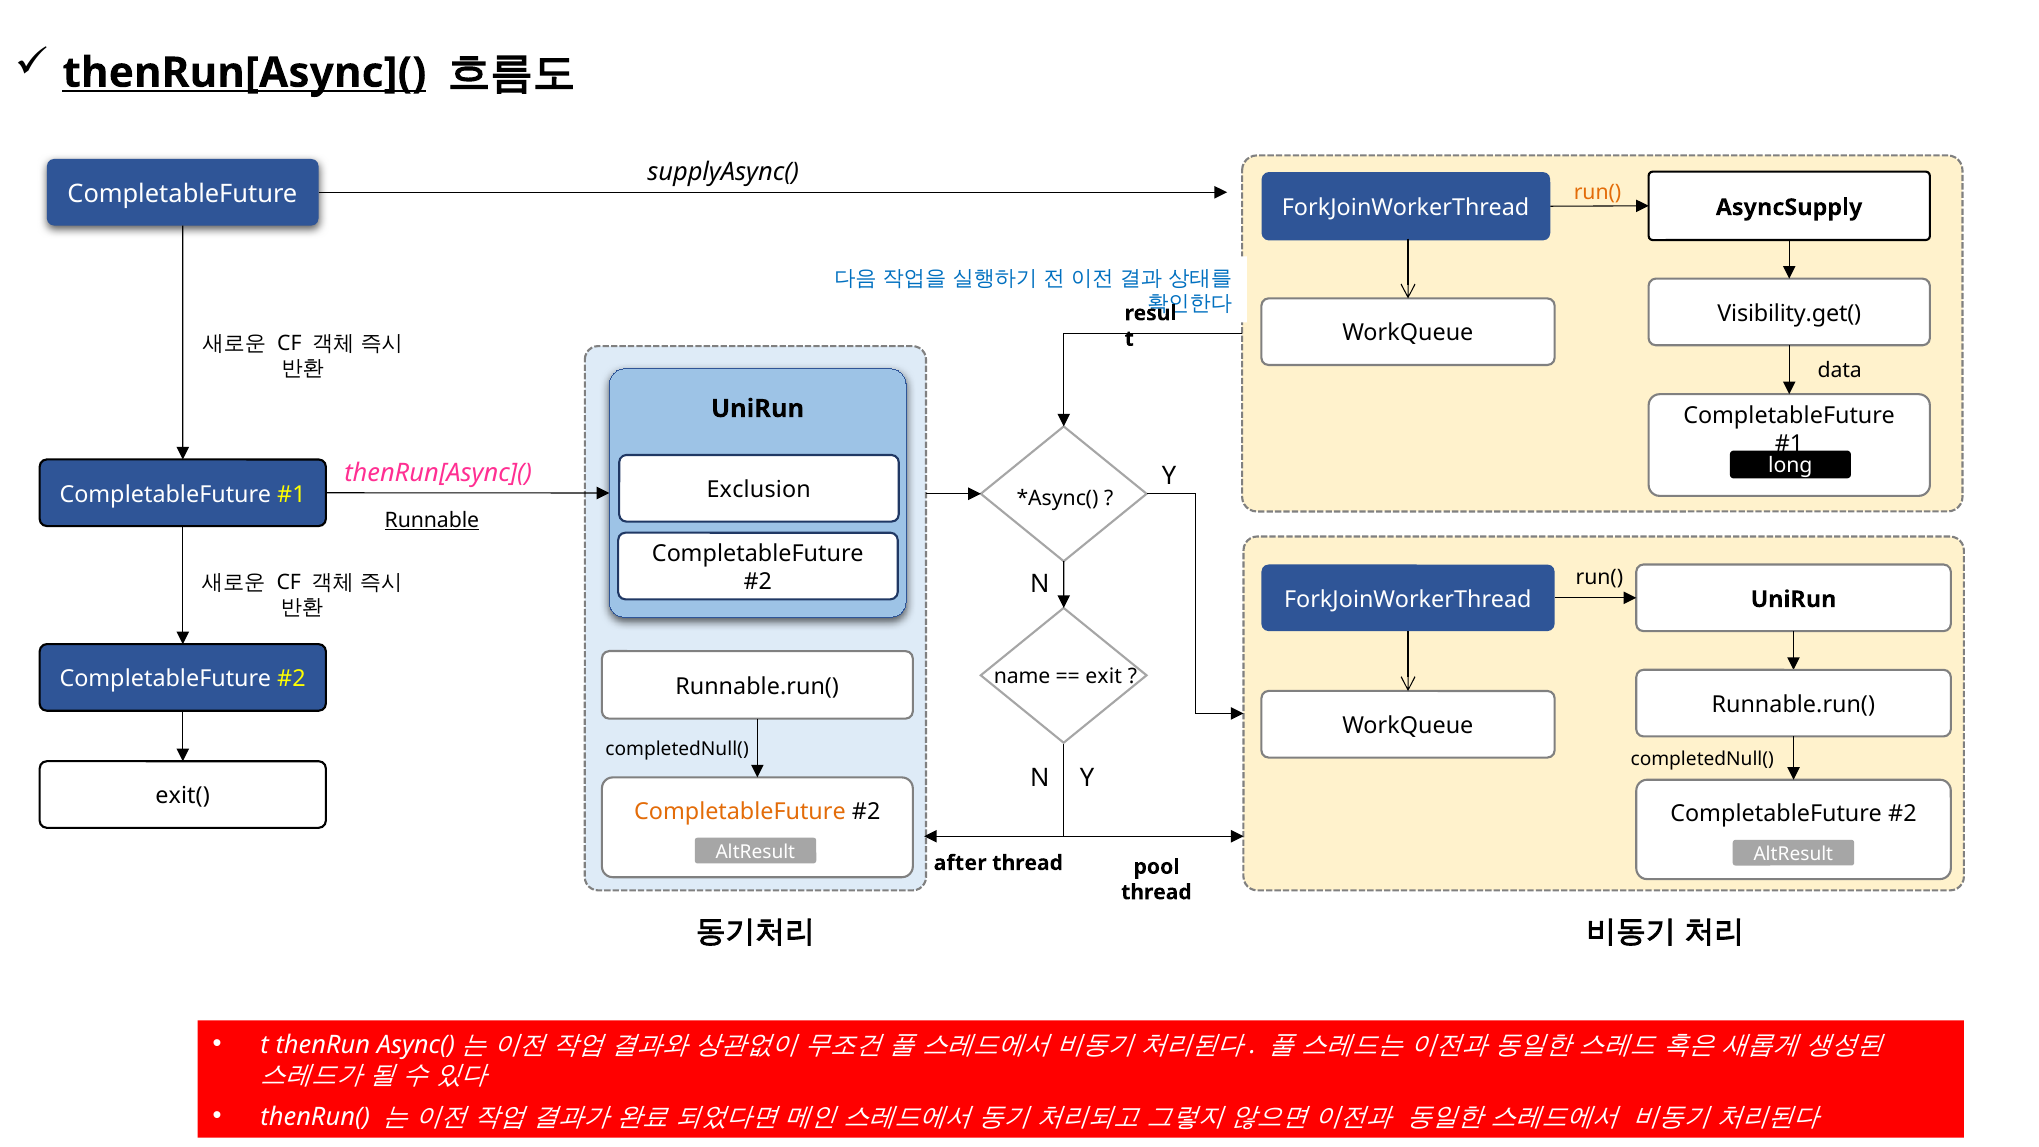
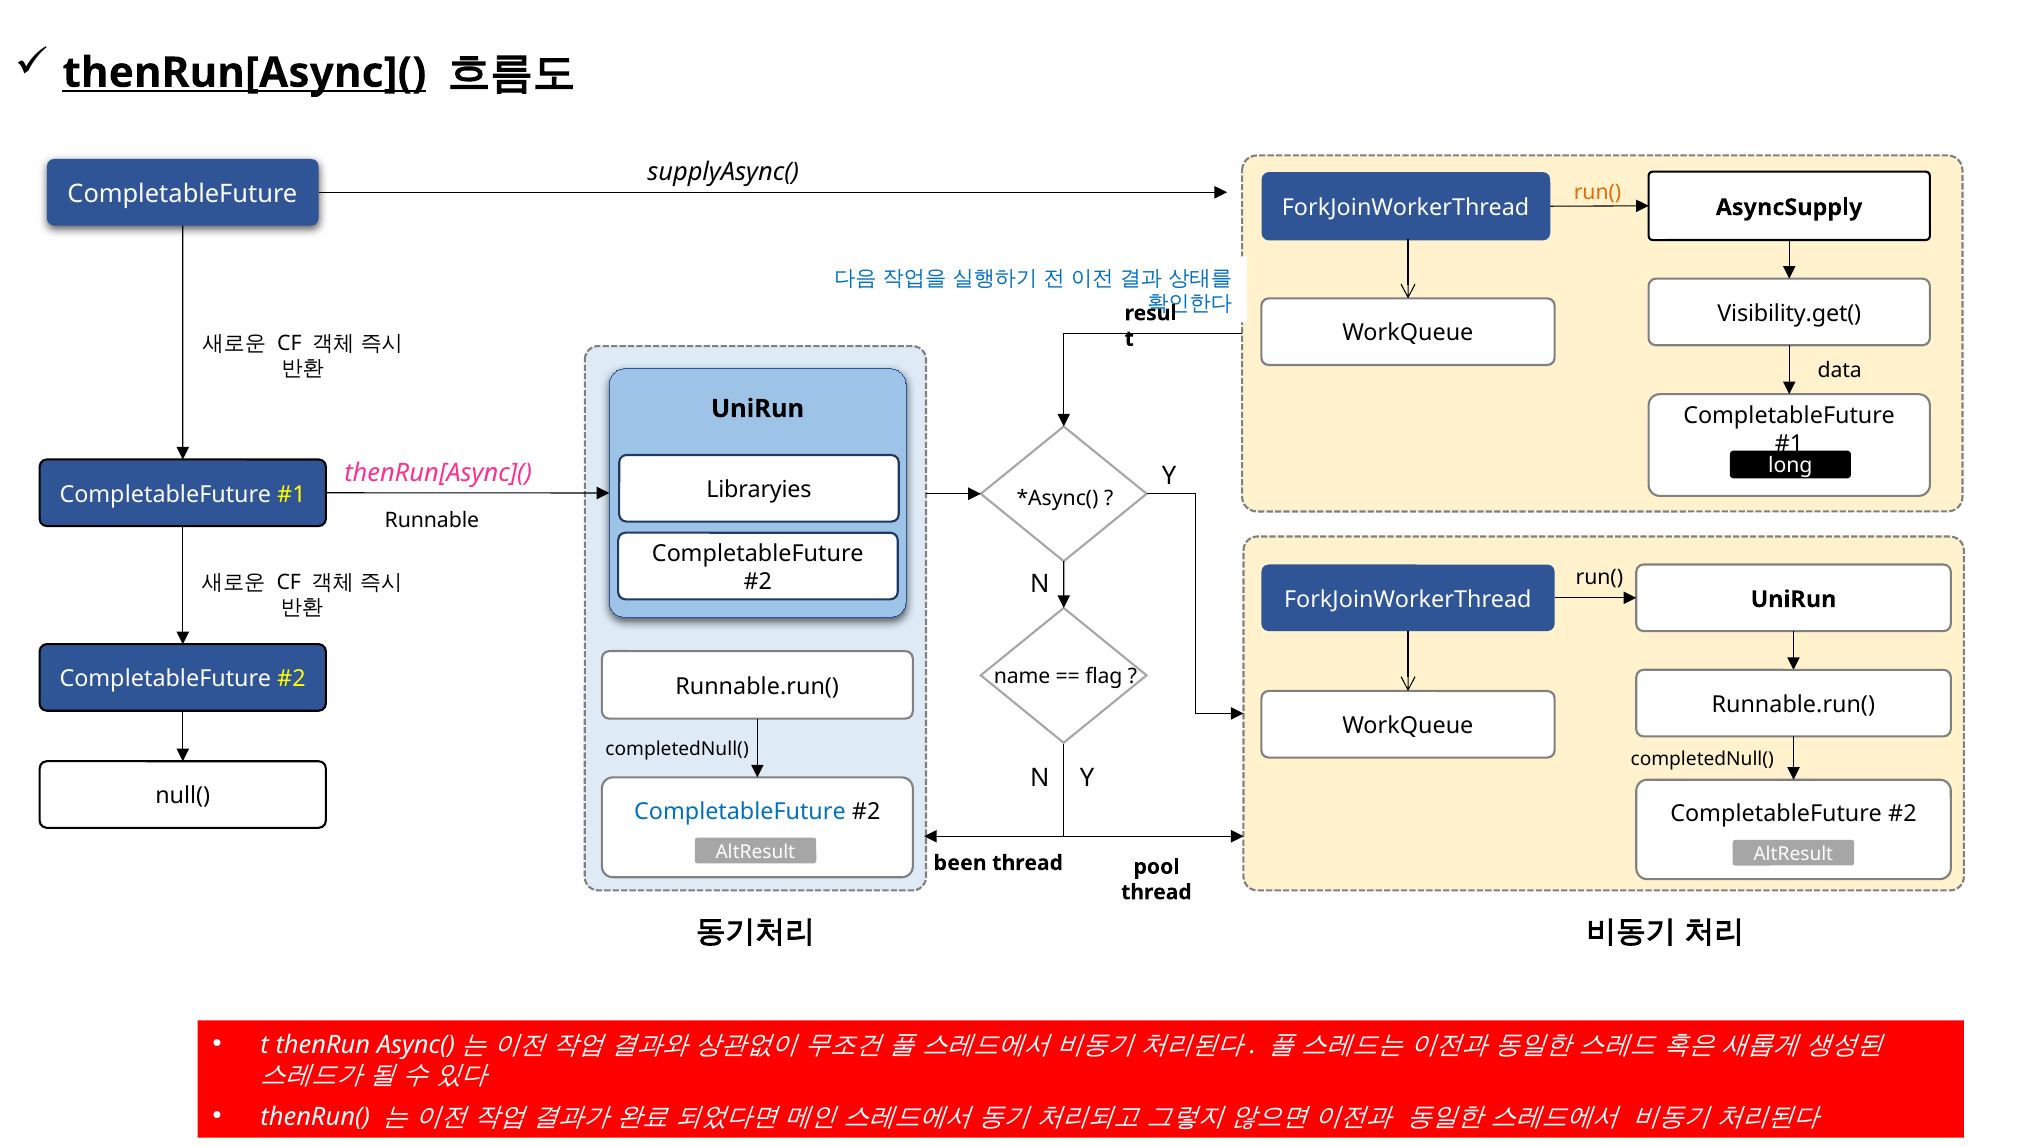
Exclusion: Exclusion -> Libraryies
Runnable underline: present -> none
exit: exit -> flag
exit(: exit( -> null(
CompletableFuture at (740, 812) colour: orange -> blue
after: after -> been
